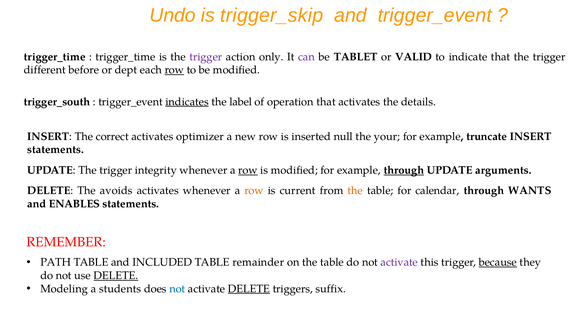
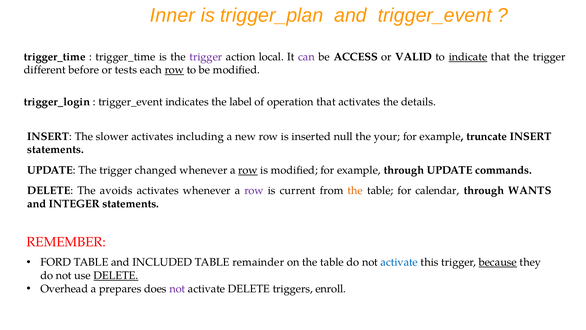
Undo: Undo -> Inner
trigger_skip: trigger_skip -> trigger_plan
only: only -> local
TABLET: TABLET -> ACCESS
indicate underline: none -> present
dept: dept -> tests
trigger_south: trigger_south -> trigger_login
indicates underline: present -> none
correct: correct -> slower
optimizer: optimizer -> including
integrity: integrity -> changed
through at (404, 170) underline: present -> none
arguments: arguments -> commands
row at (254, 190) colour: orange -> purple
ENABLES: ENABLES -> INTEGER
PATH: PATH -> FORD
activate at (399, 262) colour: purple -> blue
Modeling: Modeling -> Overhead
students: students -> prepares
not at (177, 288) colour: blue -> purple
DELETE at (249, 288) underline: present -> none
suffix: suffix -> enroll
